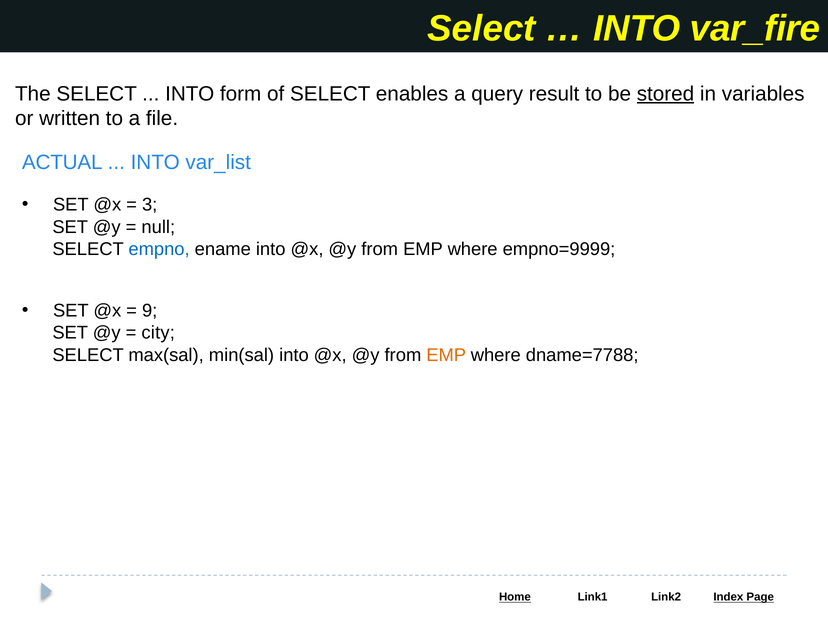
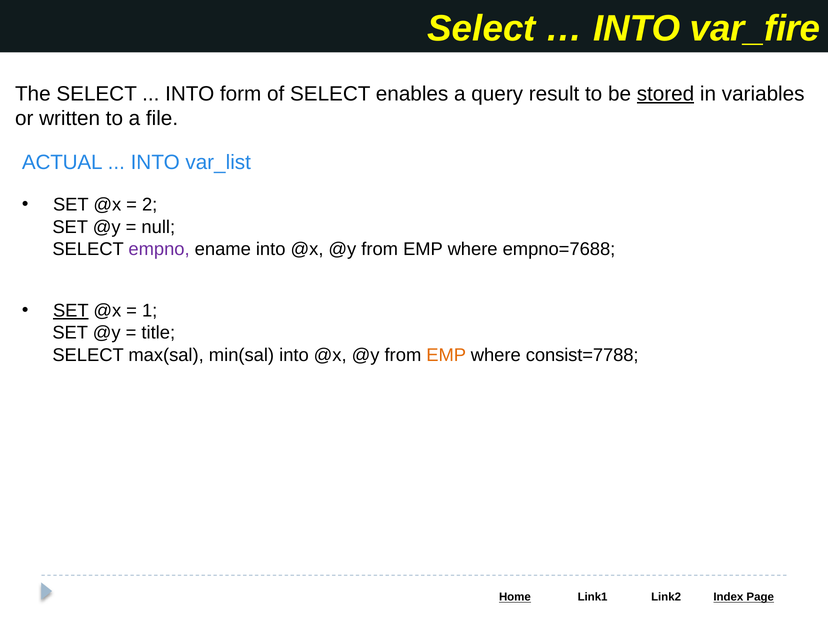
3: 3 -> 2
empno colour: blue -> purple
empno=9999: empno=9999 -> empno=7688
SET at (71, 311) underline: none -> present
9: 9 -> 1
city: city -> title
dname=7788: dname=7788 -> consist=7788
